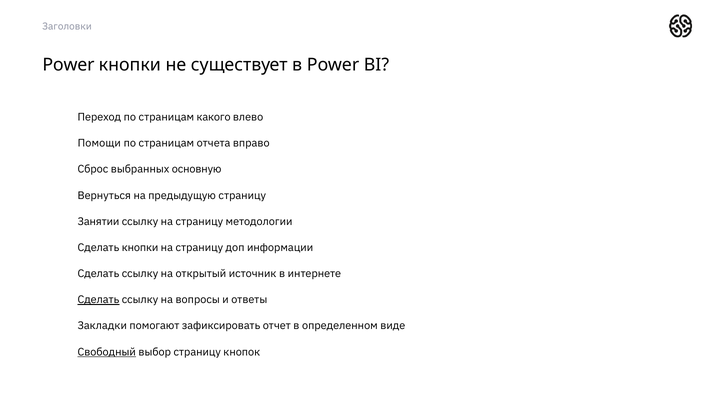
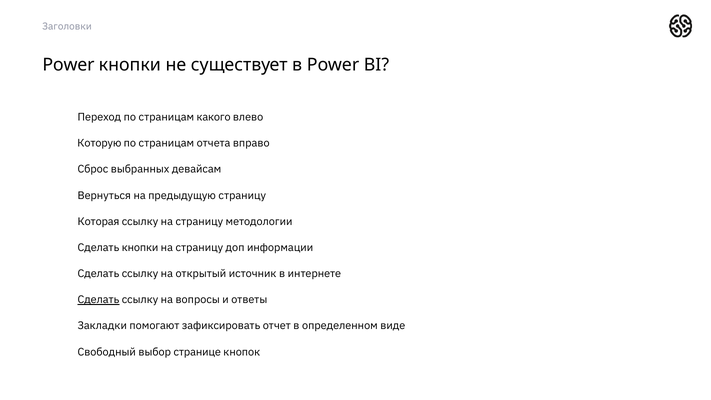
Помощи: Помощи -> Которую
основную: основную -> девайсам
Занятии: Занятии -> Которая
Свободный underline: present -> none
выбор страницу: страницу -> странице
